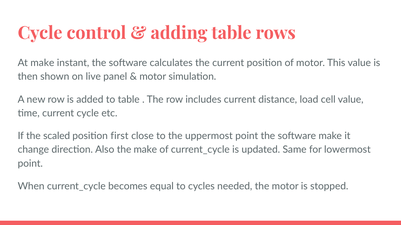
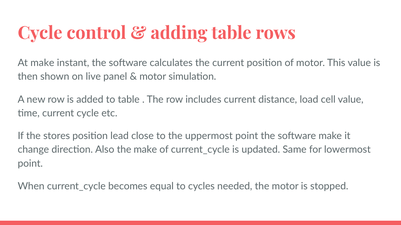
scaled: scaled -> stores
first: first -> lead
